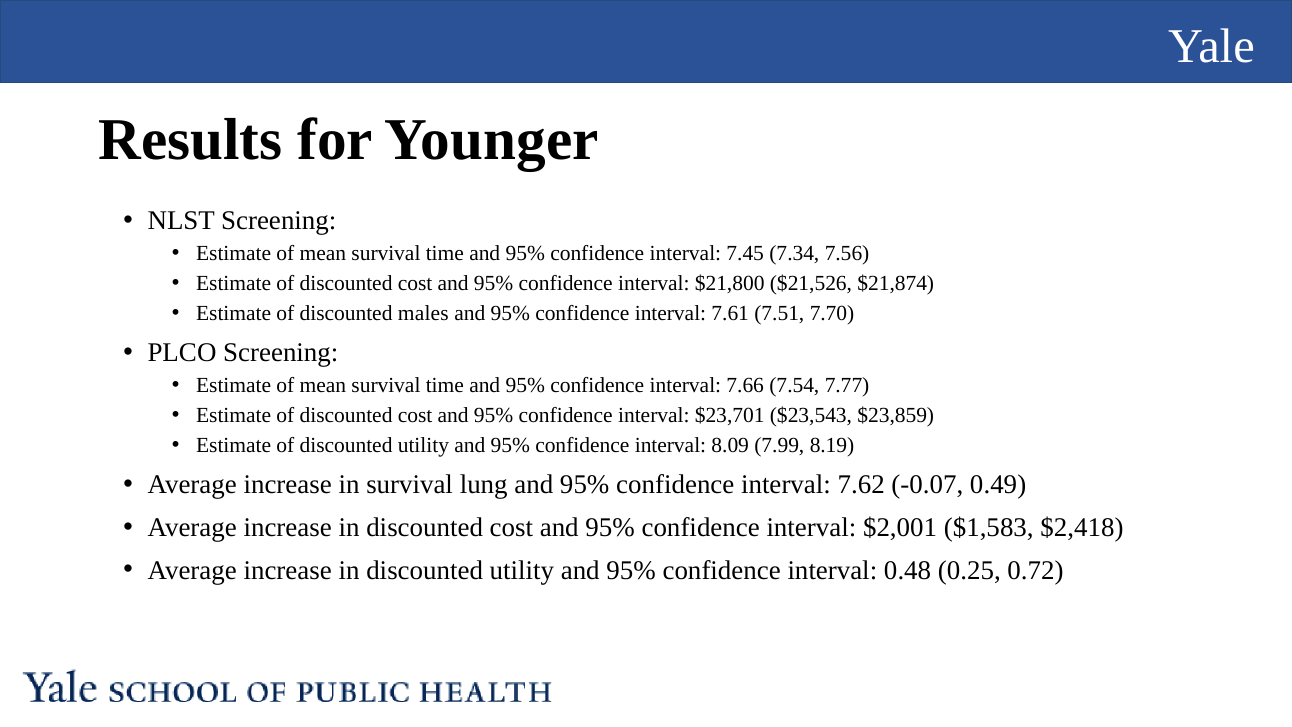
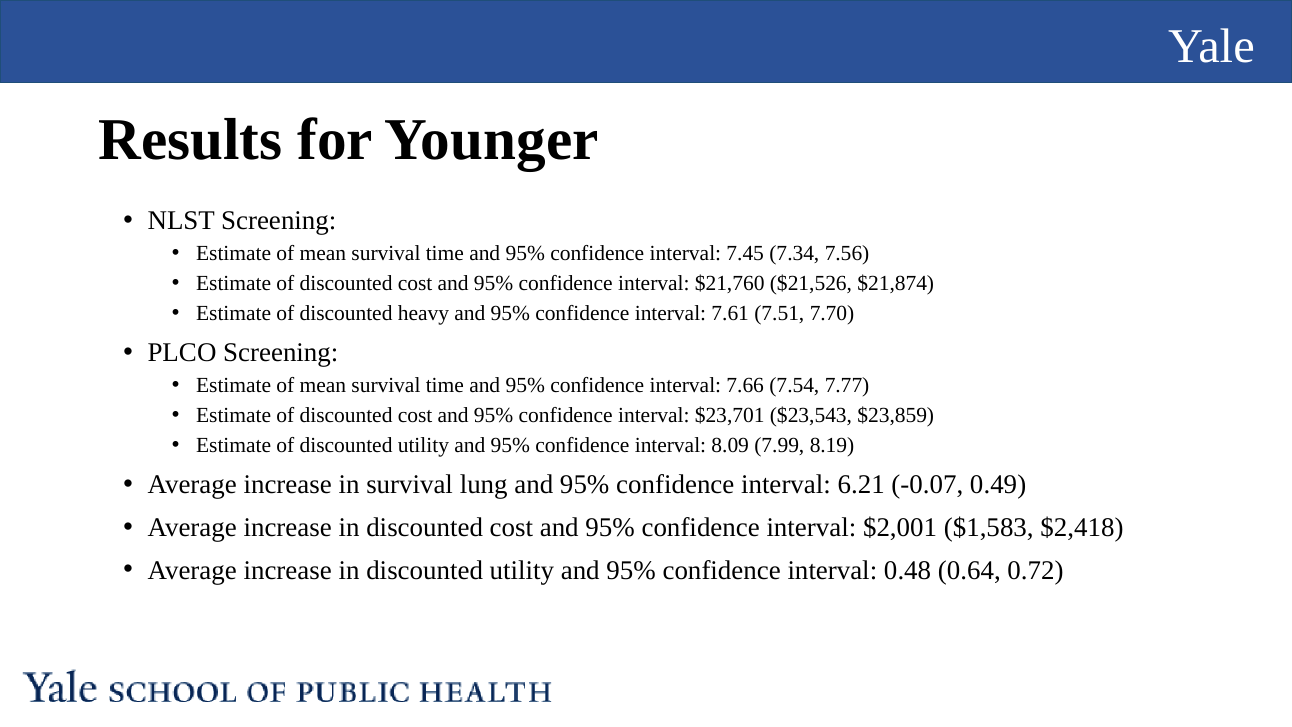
$21,800: $21,800 -> $21,760
males: males -> heavy
7.62: 7.62 -> 6.21
0.25: 0.25 -> 0.64
